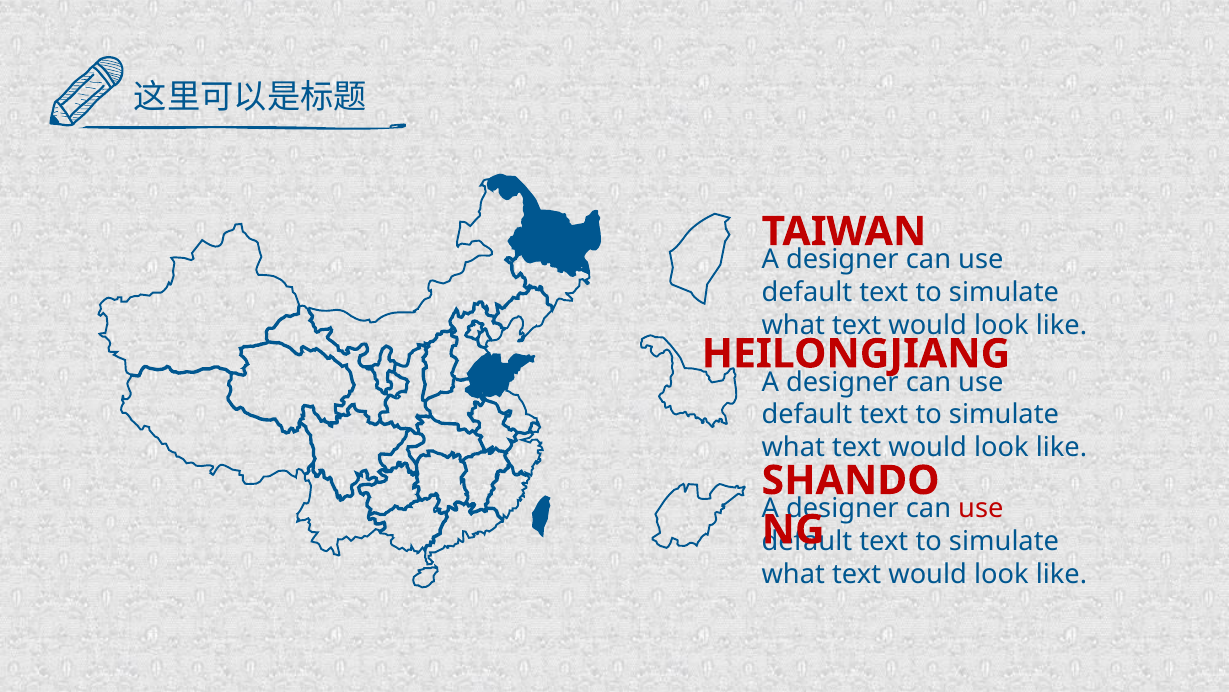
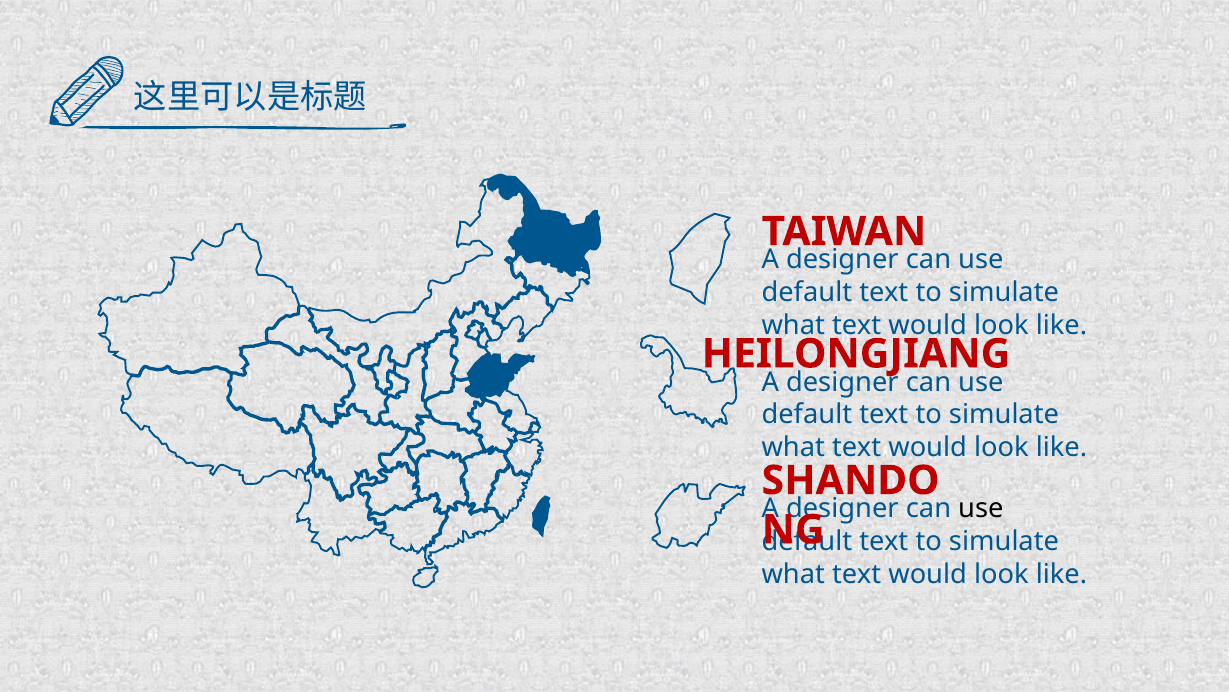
use at (981, 508) colour: red -> black
